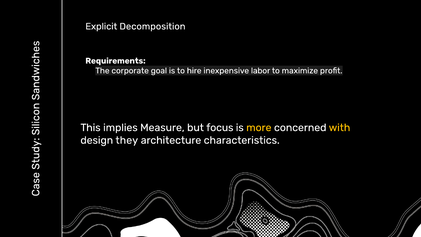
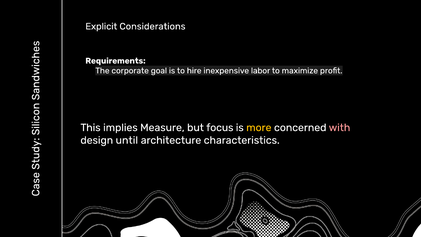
Decomposition: Decomposition -> Considerations
with colour: yellow -> pink
they: they -> until
